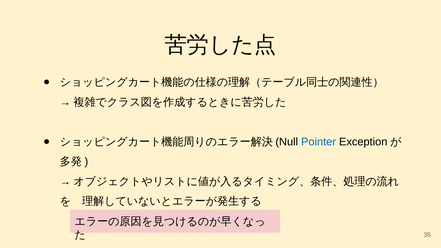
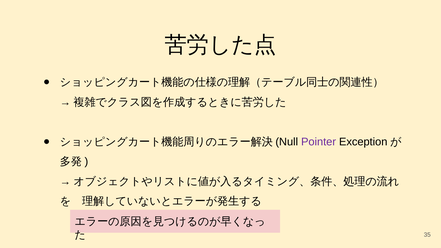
Pointer colour: blue -> purple
